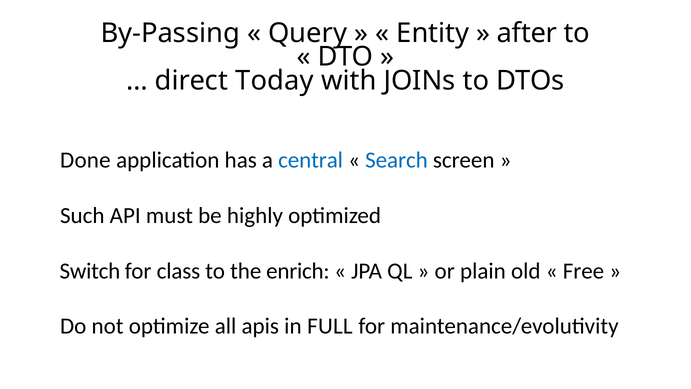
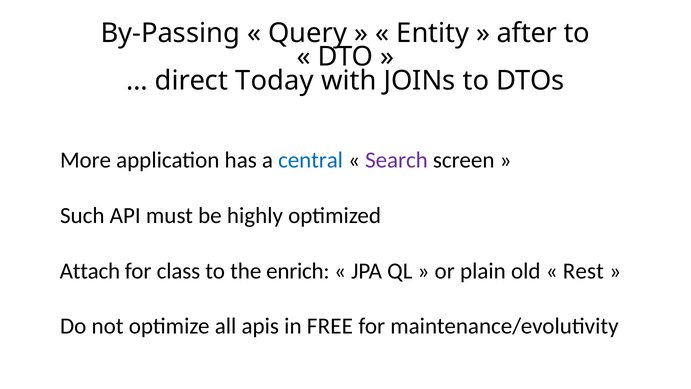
Done: Done -> More
Search colour: blue -> purple
Switch: Switch -> Attach
Free: Free -> Rest
FULL: FULL -> FREE
